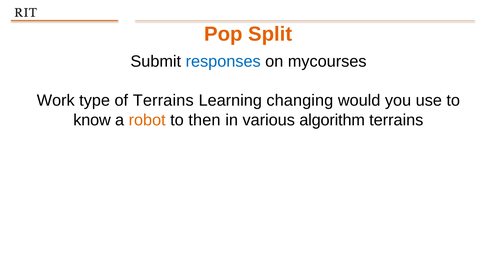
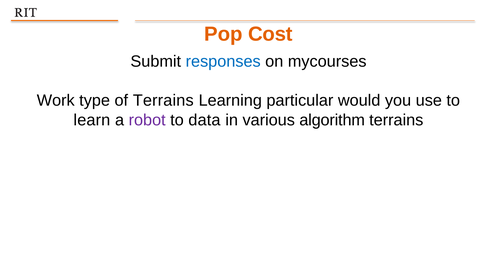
Split: Split -> Cost
changing: changing -> particular
know: know -> learn
robot colour: orange -> purple
then: then -> data
